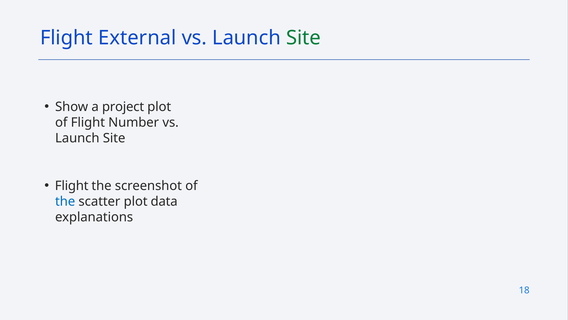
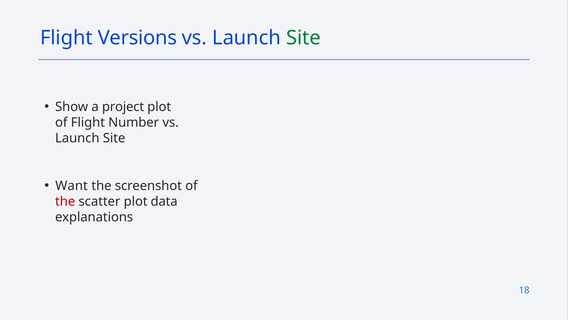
External: External -> Versions
Flight at (72, 186): Flight -> Want
the at (65, 201) colour: blue -> red
